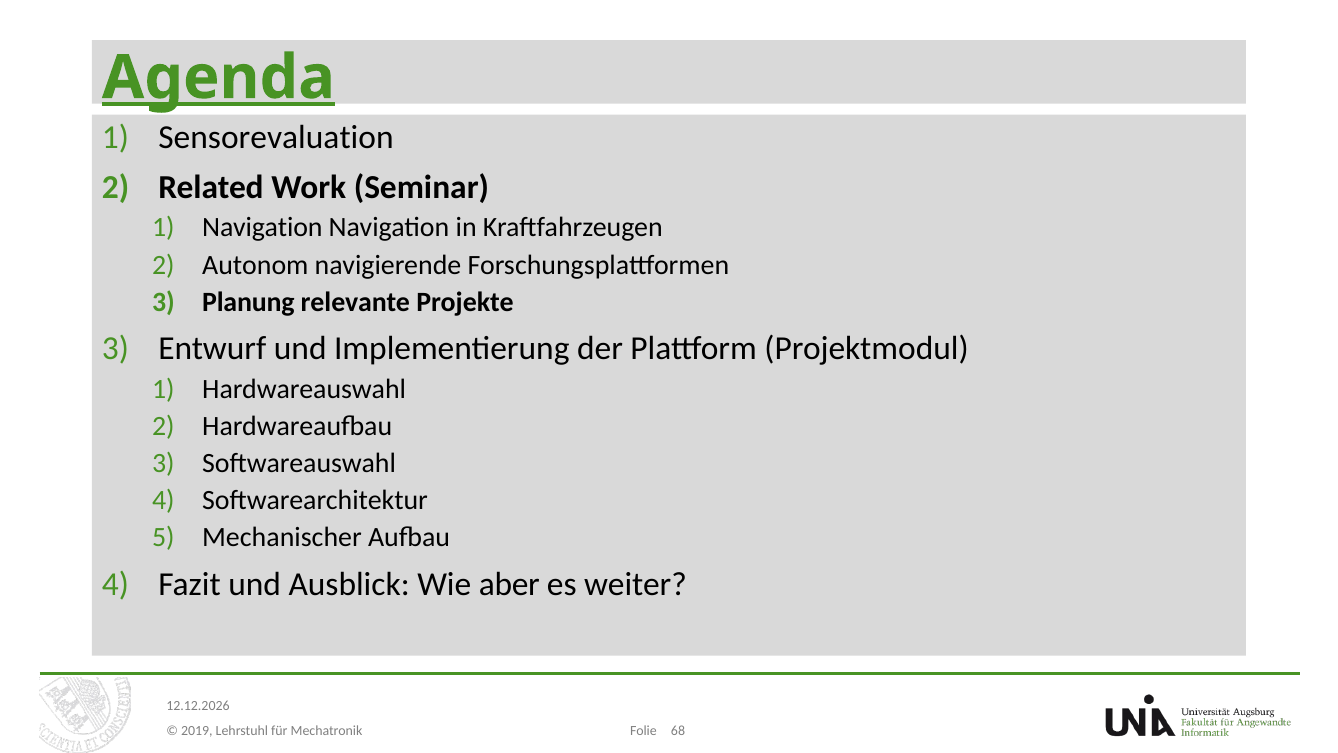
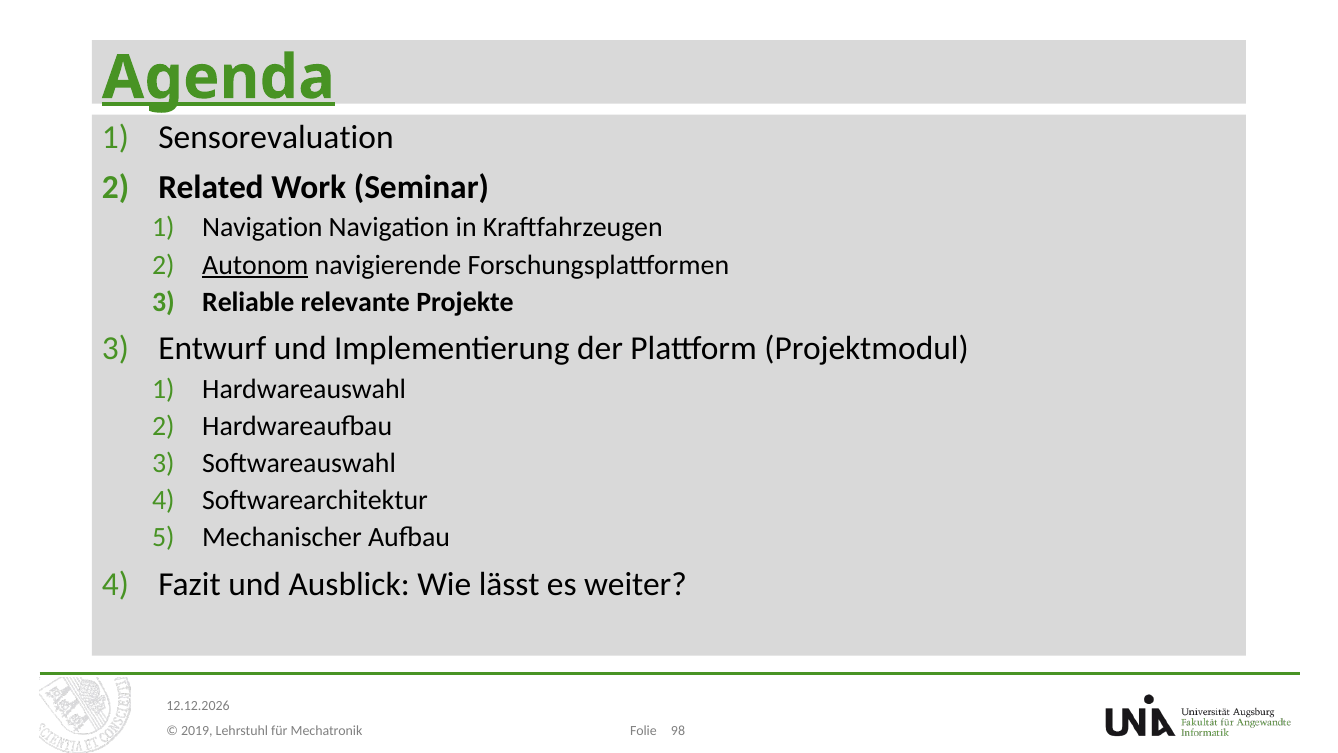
Autonom underline: none -> present
Planung: Planung -> Reliable
aber: aber -> lässt
68: 68 -> 98
